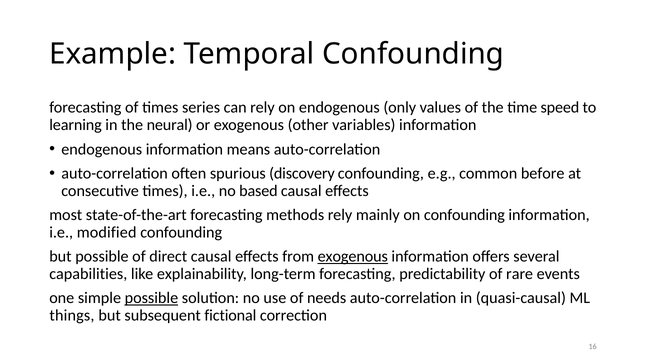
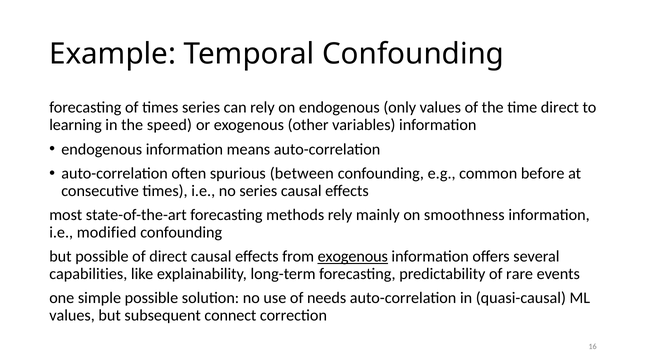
time speed: speed -> direct
neural: neural -> speed
discovery: discovery -> between
no based: based -> series
on confounding: confounding -> smoothness
possible at (151, 298) underline: present -> none
things at (72, 316): things -> values
fictional: fictional -> connect
